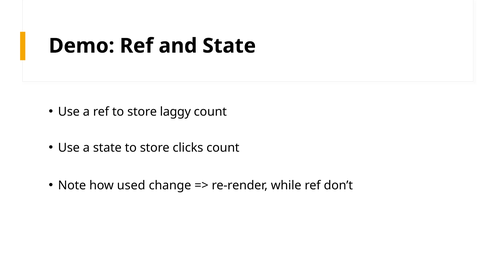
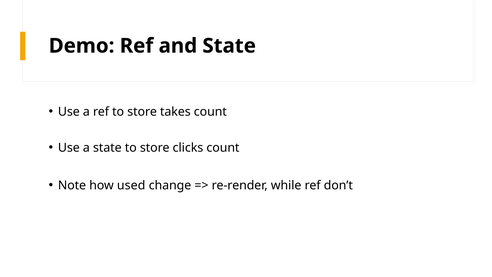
laggy: laggy -> takes
